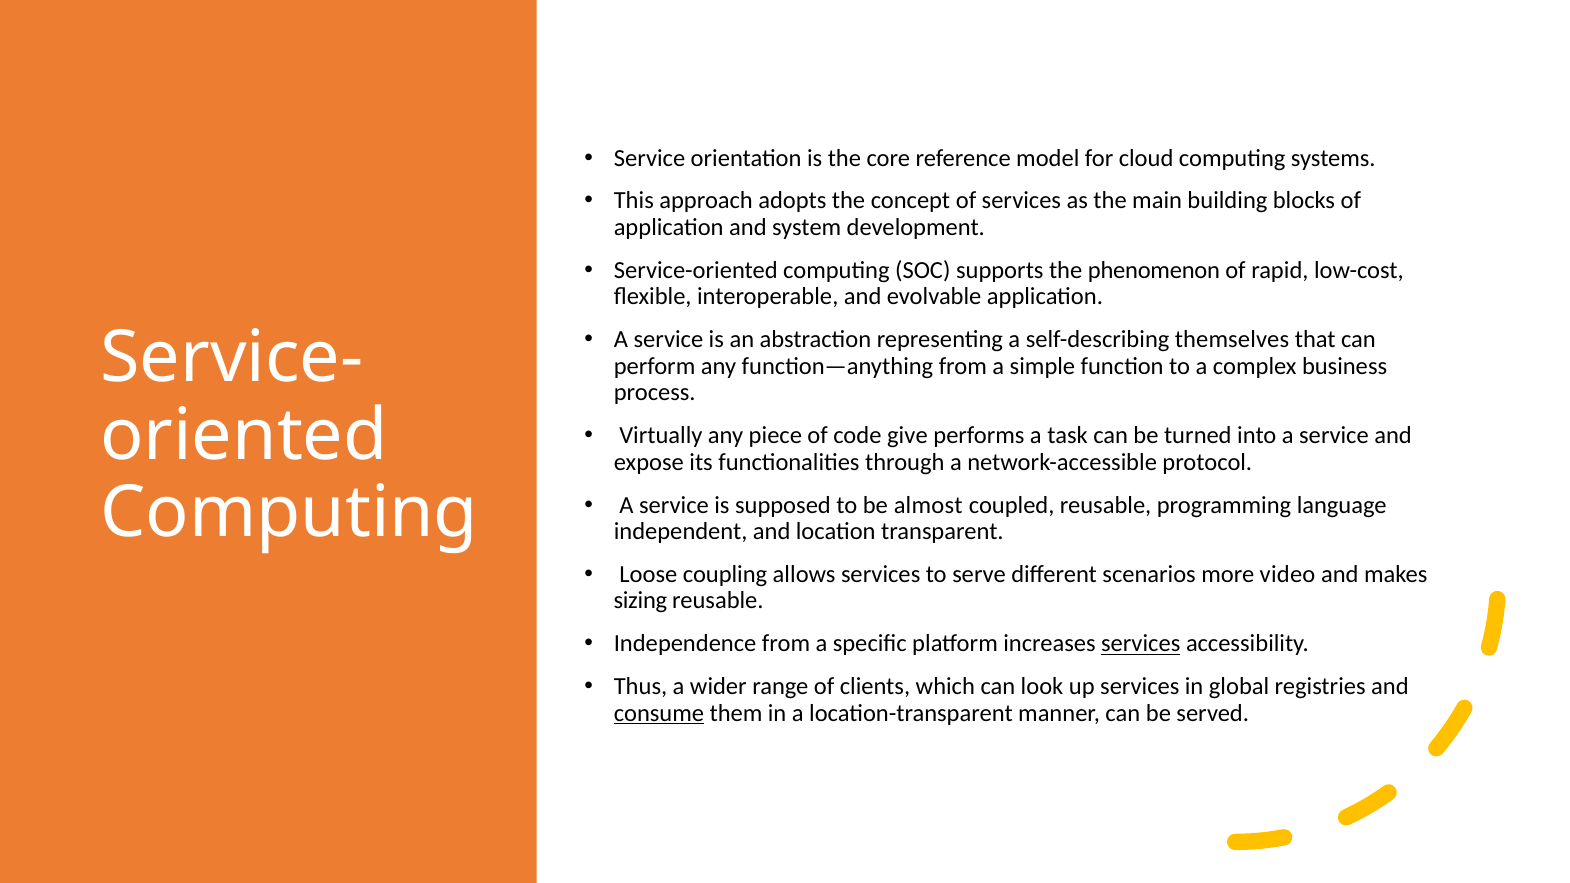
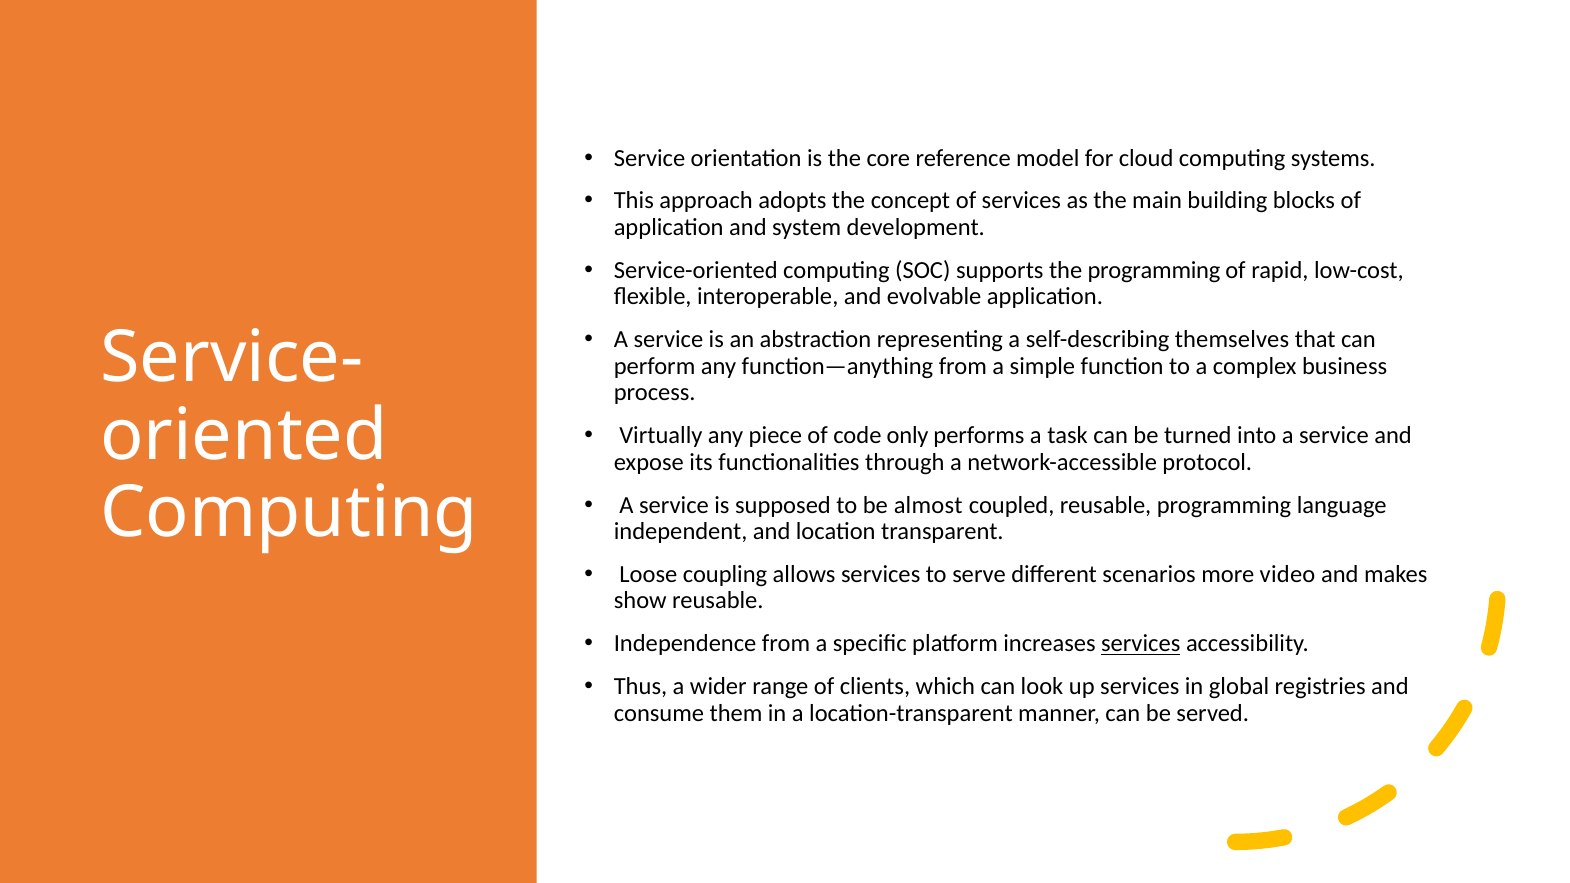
the phenomenon: phenomenon -> programming
give: give -> only
sizing: sizing -> show
consume underline: present -> none
